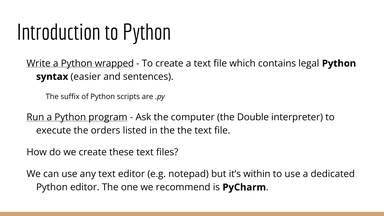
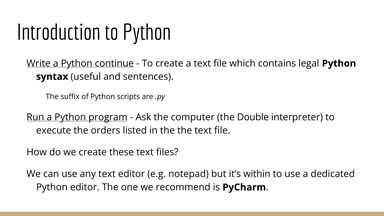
wrapped: wrapped -> continue
easier: easier -> useful
